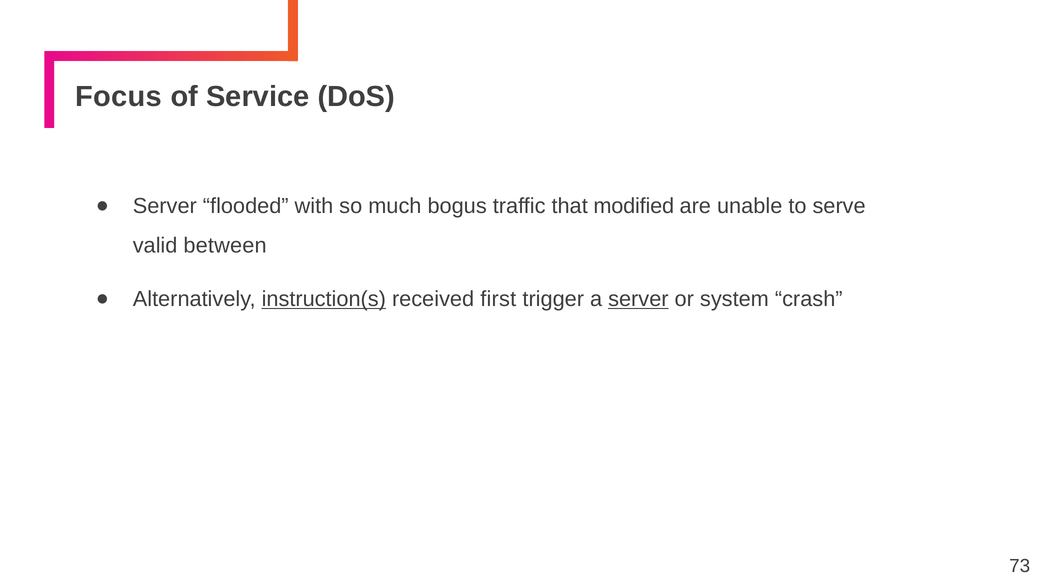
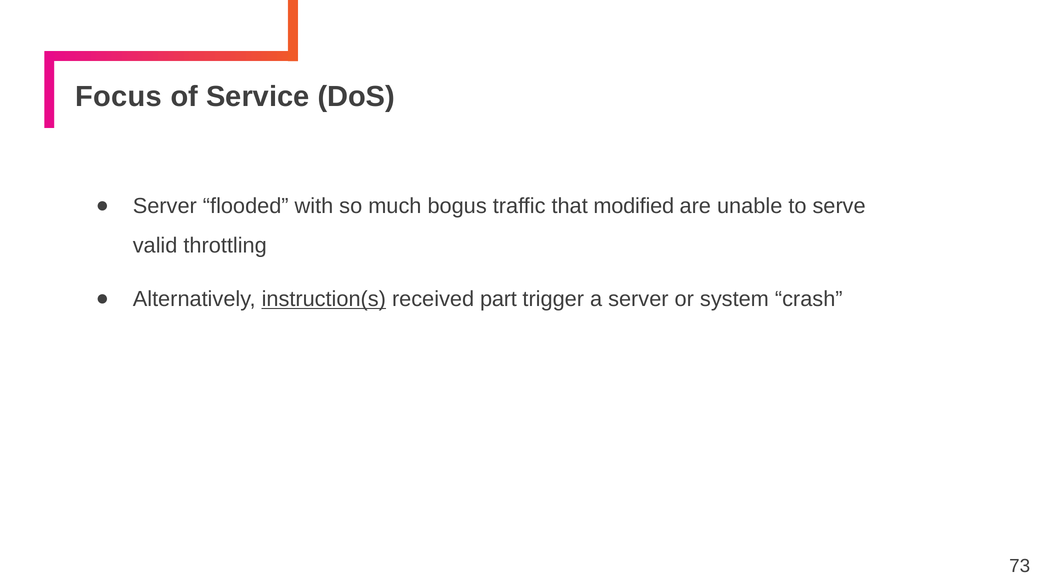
between: between -> throttling
first: first -> part
server at (638, 299) underline: present -> none
